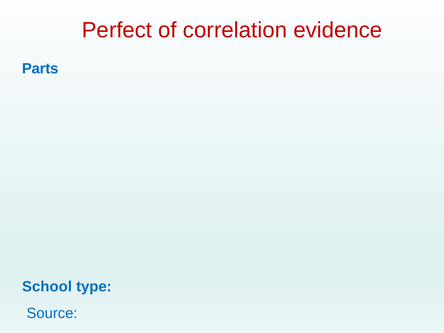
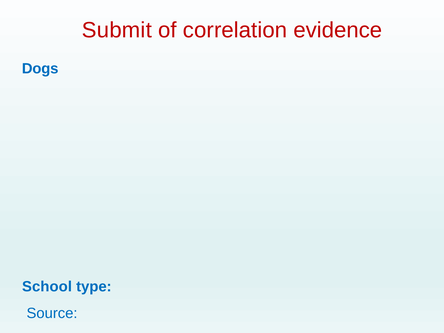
Perfect: Perfect -> Submit
Parts: Parts -> Dogs
